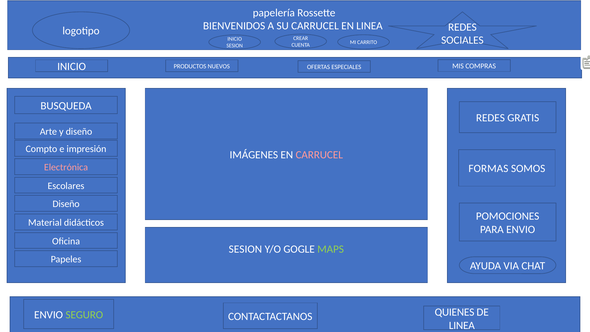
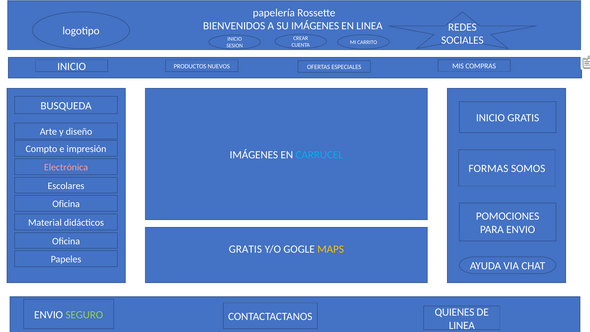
SU CARRUCEL: CARRUCEL -> IMÁGENES
REDES at (490, 118): REDES -> INICIO
CARRUCEL at (319, 155) colour: pink -> light blue
Diseño at (66, 204): Diseño -> Oficina
SESION at (245, 249): SESION -> GRATIS
MAPS colour: light green -> yellow
